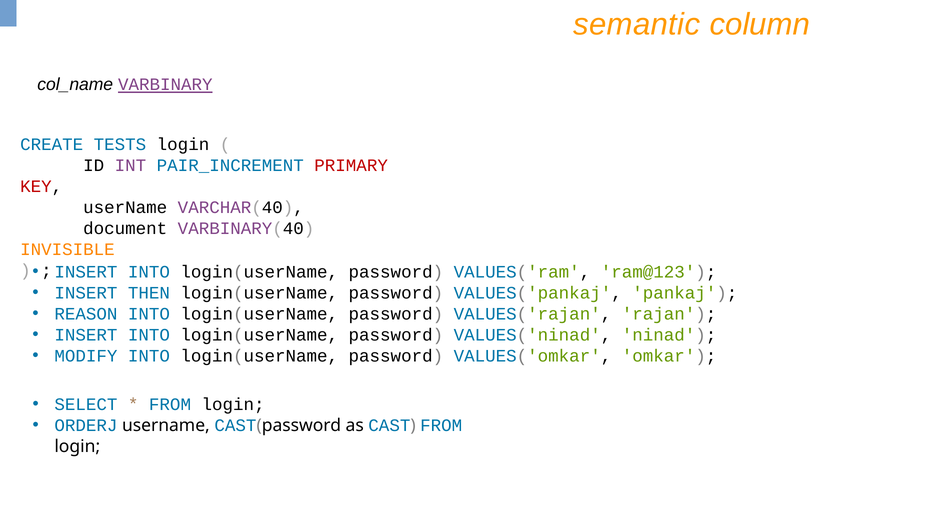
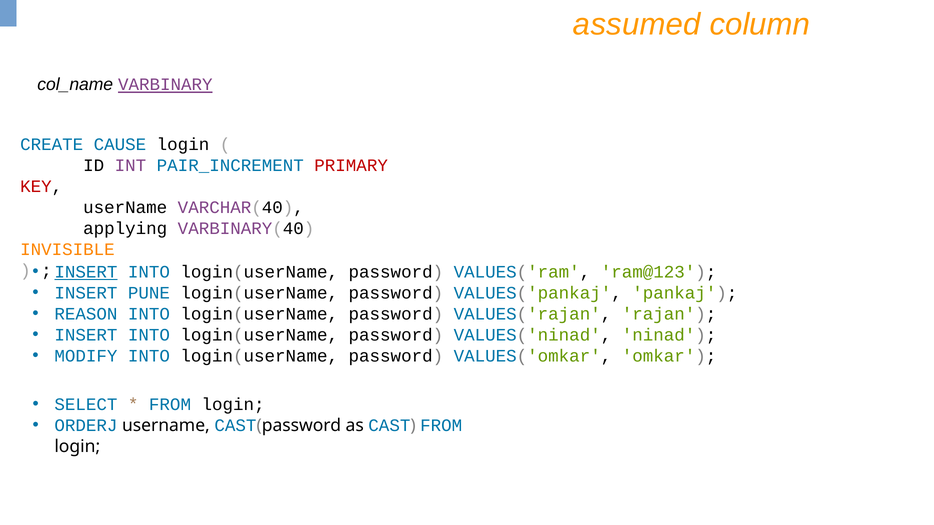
semantic: semantic -> assumed
TESTS: TESTS -> CAUSE
document: document -> applying
INSERT at (86, 272) underline: none -> present
THEN: THEN -> PUNE
